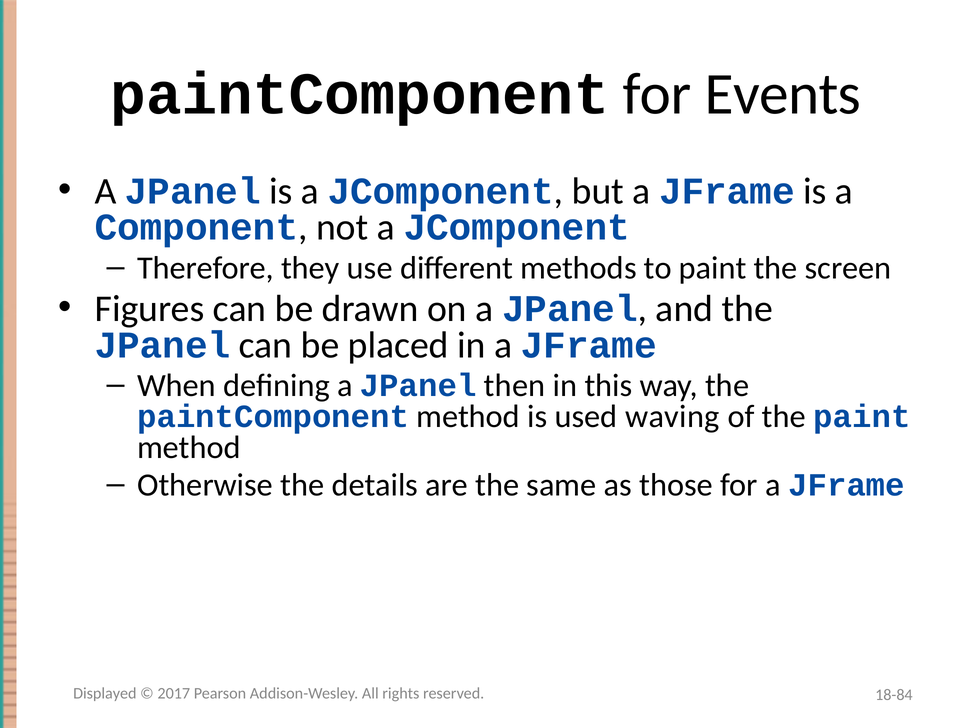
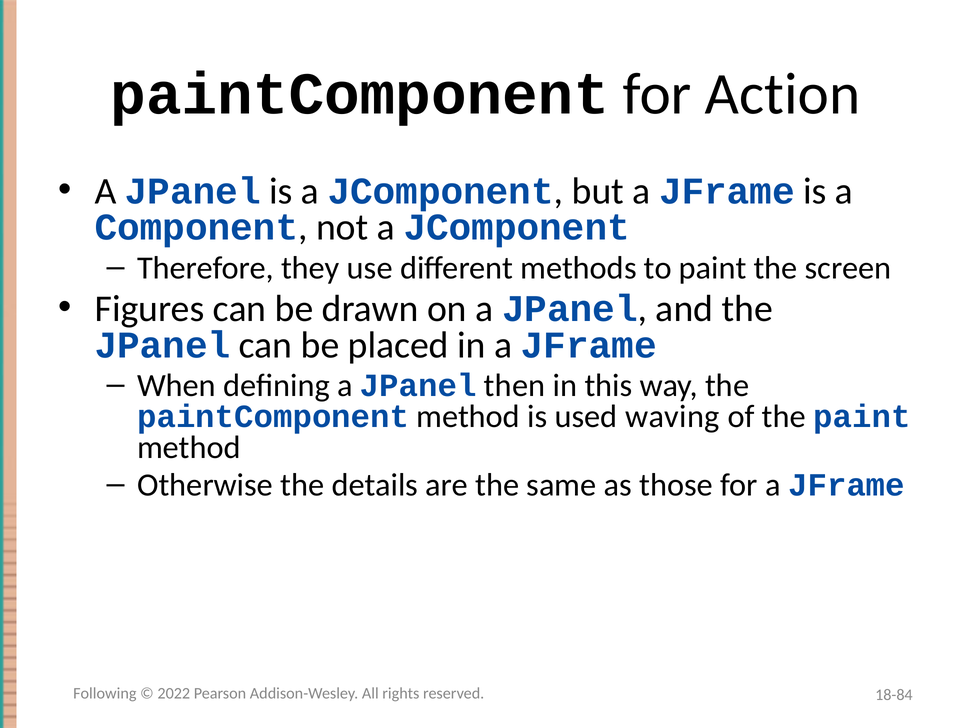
Events: Events -> Action
Displayed: Displayed -> Following
2017: 2017 -> 2022
